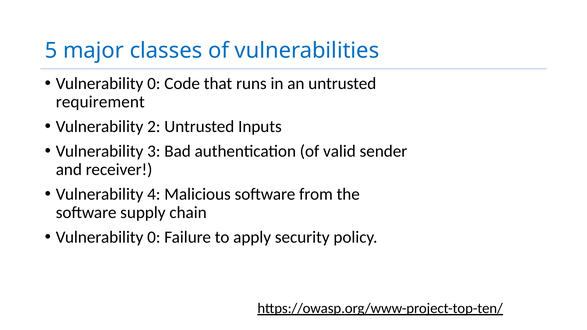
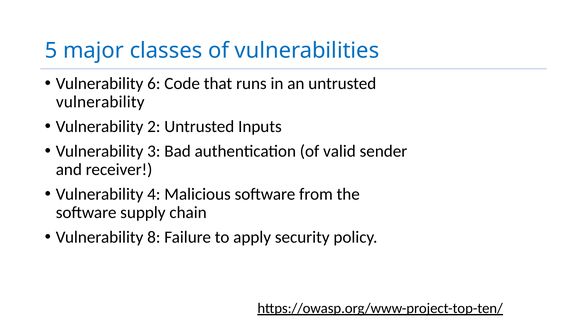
0 at (154, 84): 0 -> 6
requirement at (100, 102): requirement -> vulnerability
0 at (154, 237): 0 -> 8
